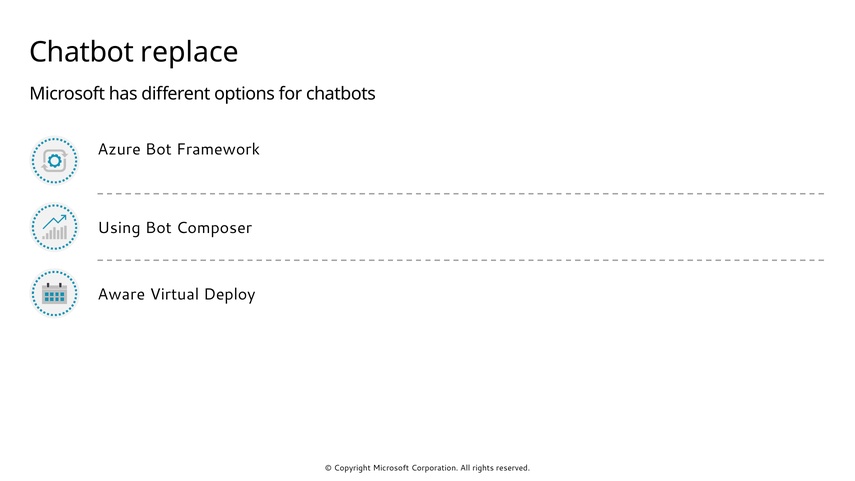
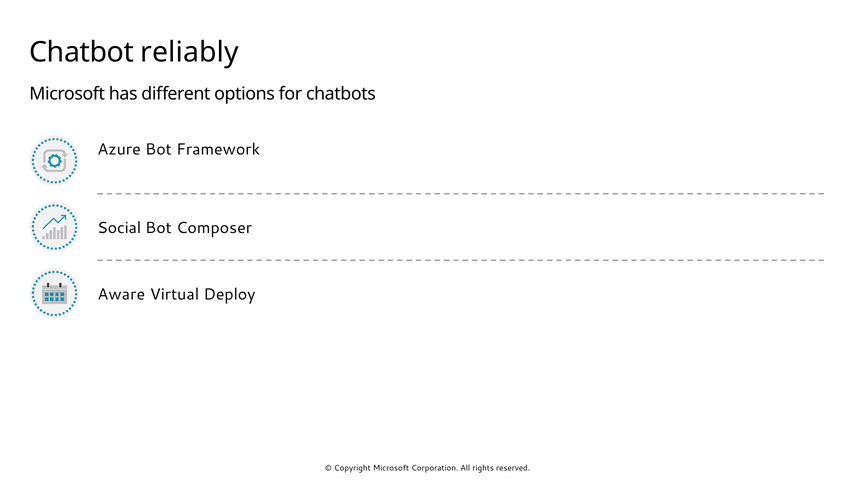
replace: replace -> reliably
Using: Using -> Social
